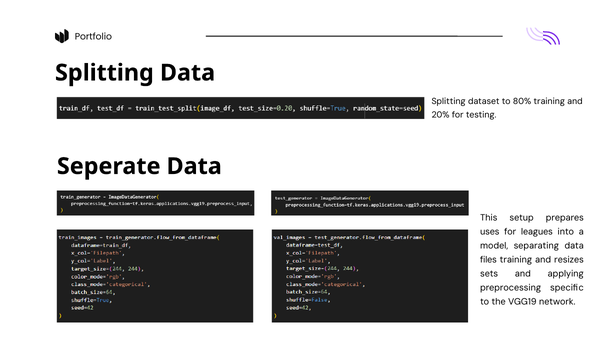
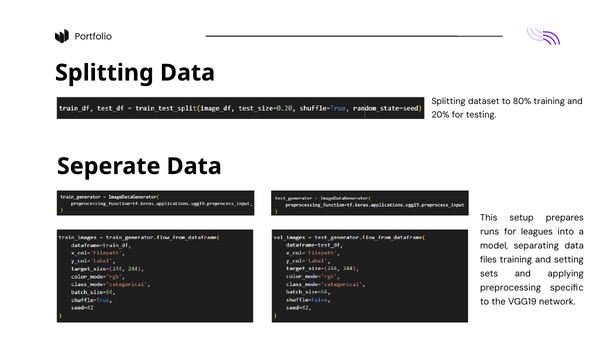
uses: uses -> runs
resizes: resizes -> setting
